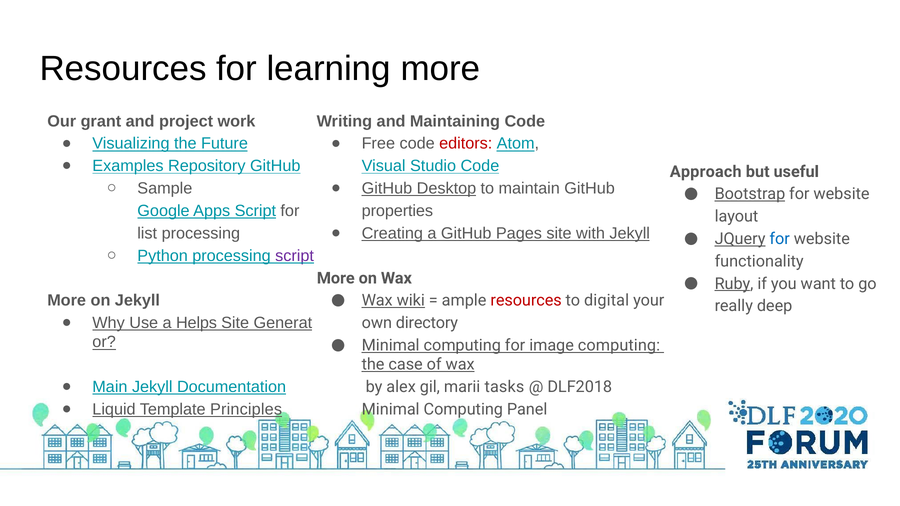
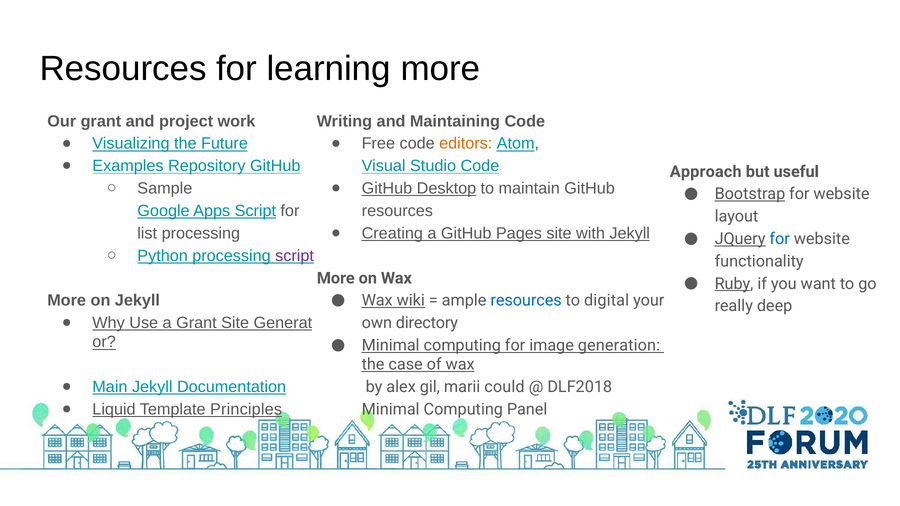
editors colour: red -> orange
properties at (397, 211): properties -> resources
resources at (526, 301) colour: red -> blue
a Helps: Helps -> Grant
image computing: computing -> generation
tasks: tasks -> could
